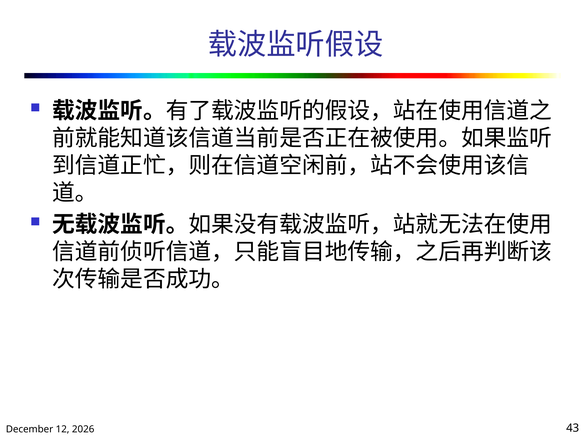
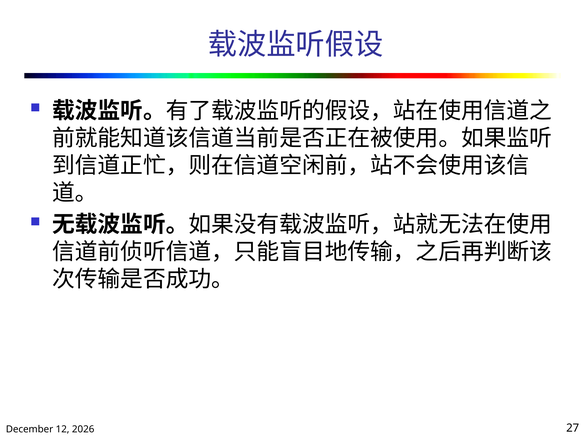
43: 43 -> 27
